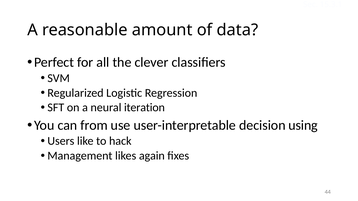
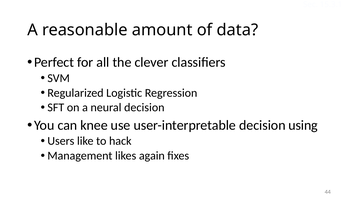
neural iteration: iteration -> decision
from: from -> knee
